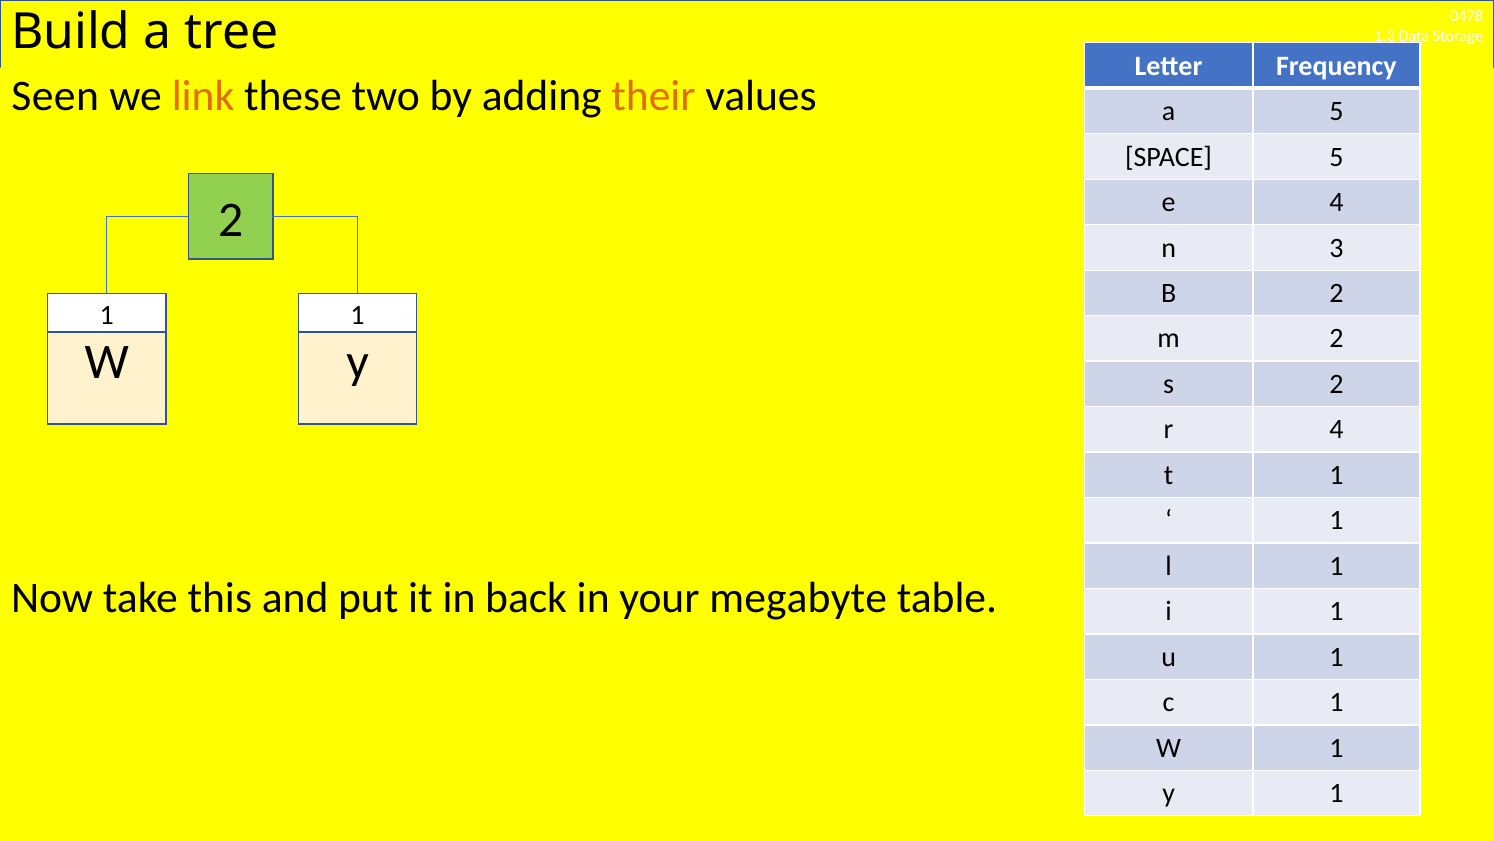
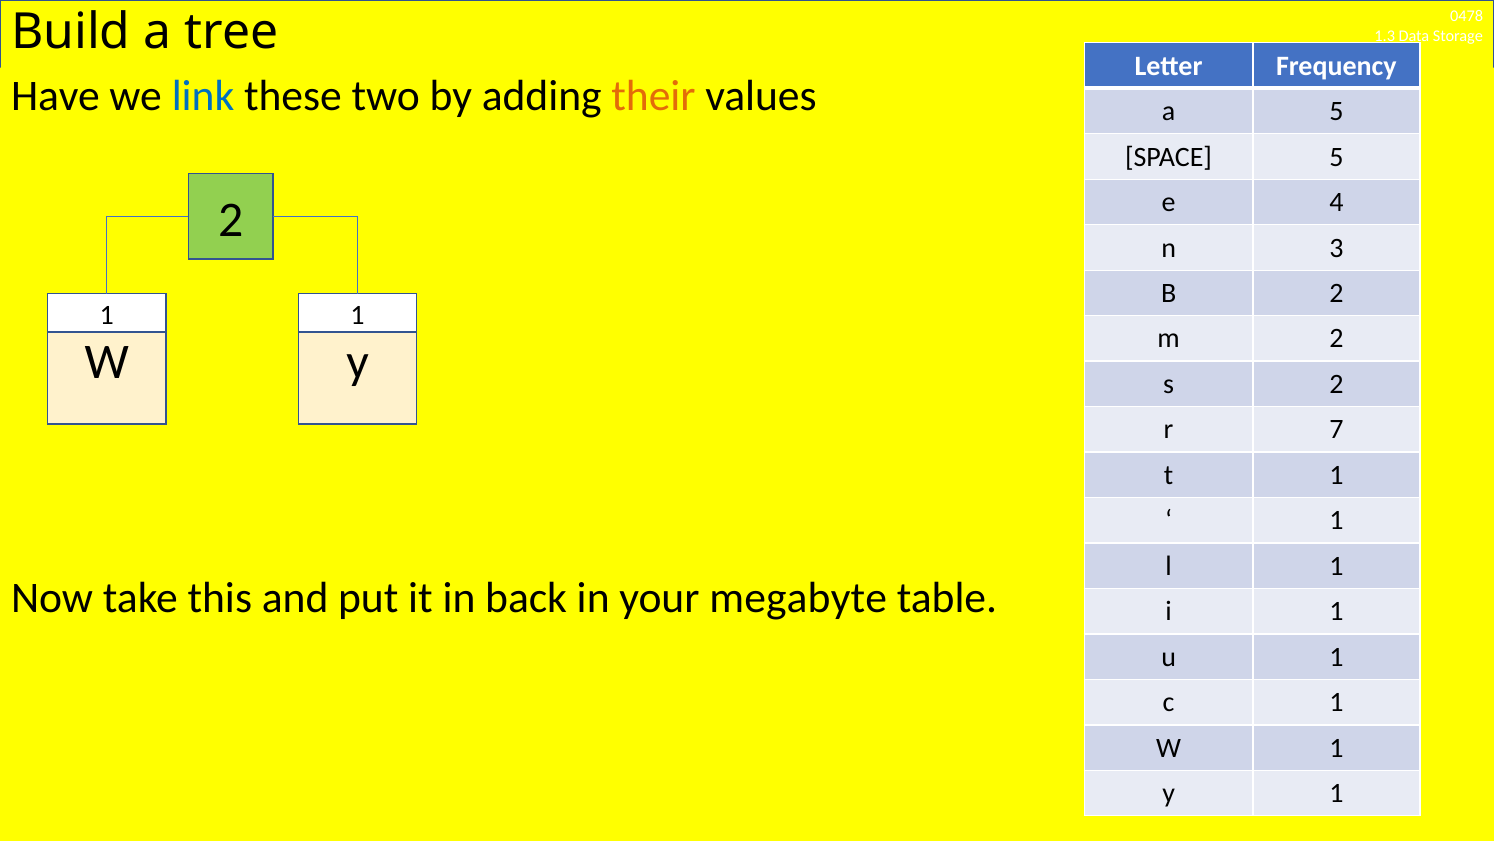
Seen: Seen -> Have
link colour: orange -> blue
r 4: 4 -> 7
